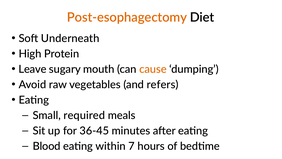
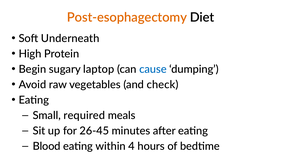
Leave: Leave -> Begin
mouth: mouth -> laptop
cause colour: orange -> blue
refers: refers -> check
36-45: 36-45 -> 26-45
7: 7 -> 4
